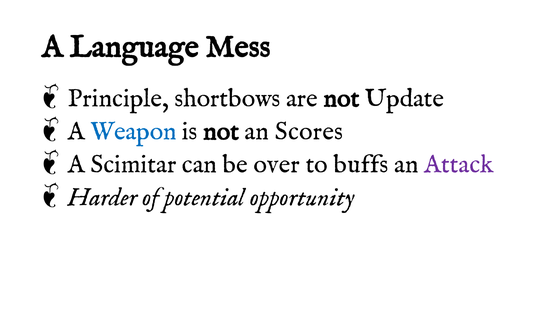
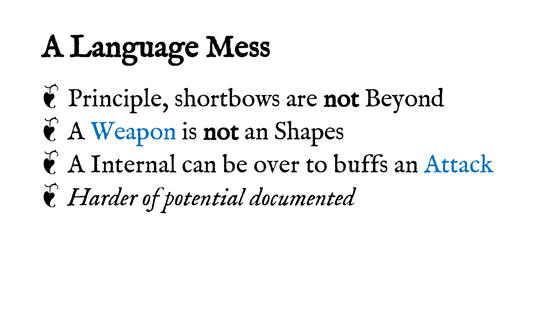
Update: Update -> Beyond
Scores: Scores -> Shapes
Scimitar: Scimitar -> Internal
Attack colour: purple -> blue
opportunity: opportunity -> documented
